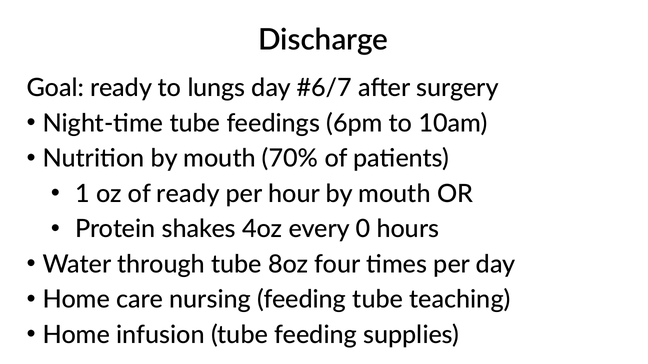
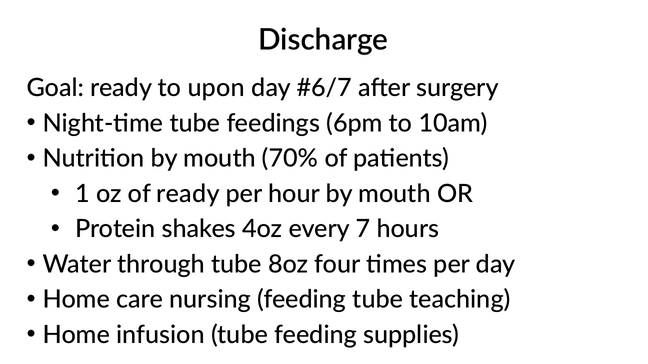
lungs: lungs -> upon
0: 0 -> 7
